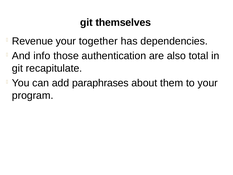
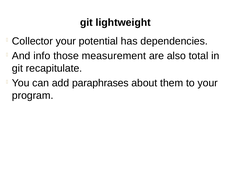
themselves: themselves -> lightweight
Revenue: Revenue -> Collector
together: together -> potential
authentication: authentication -> measurement
